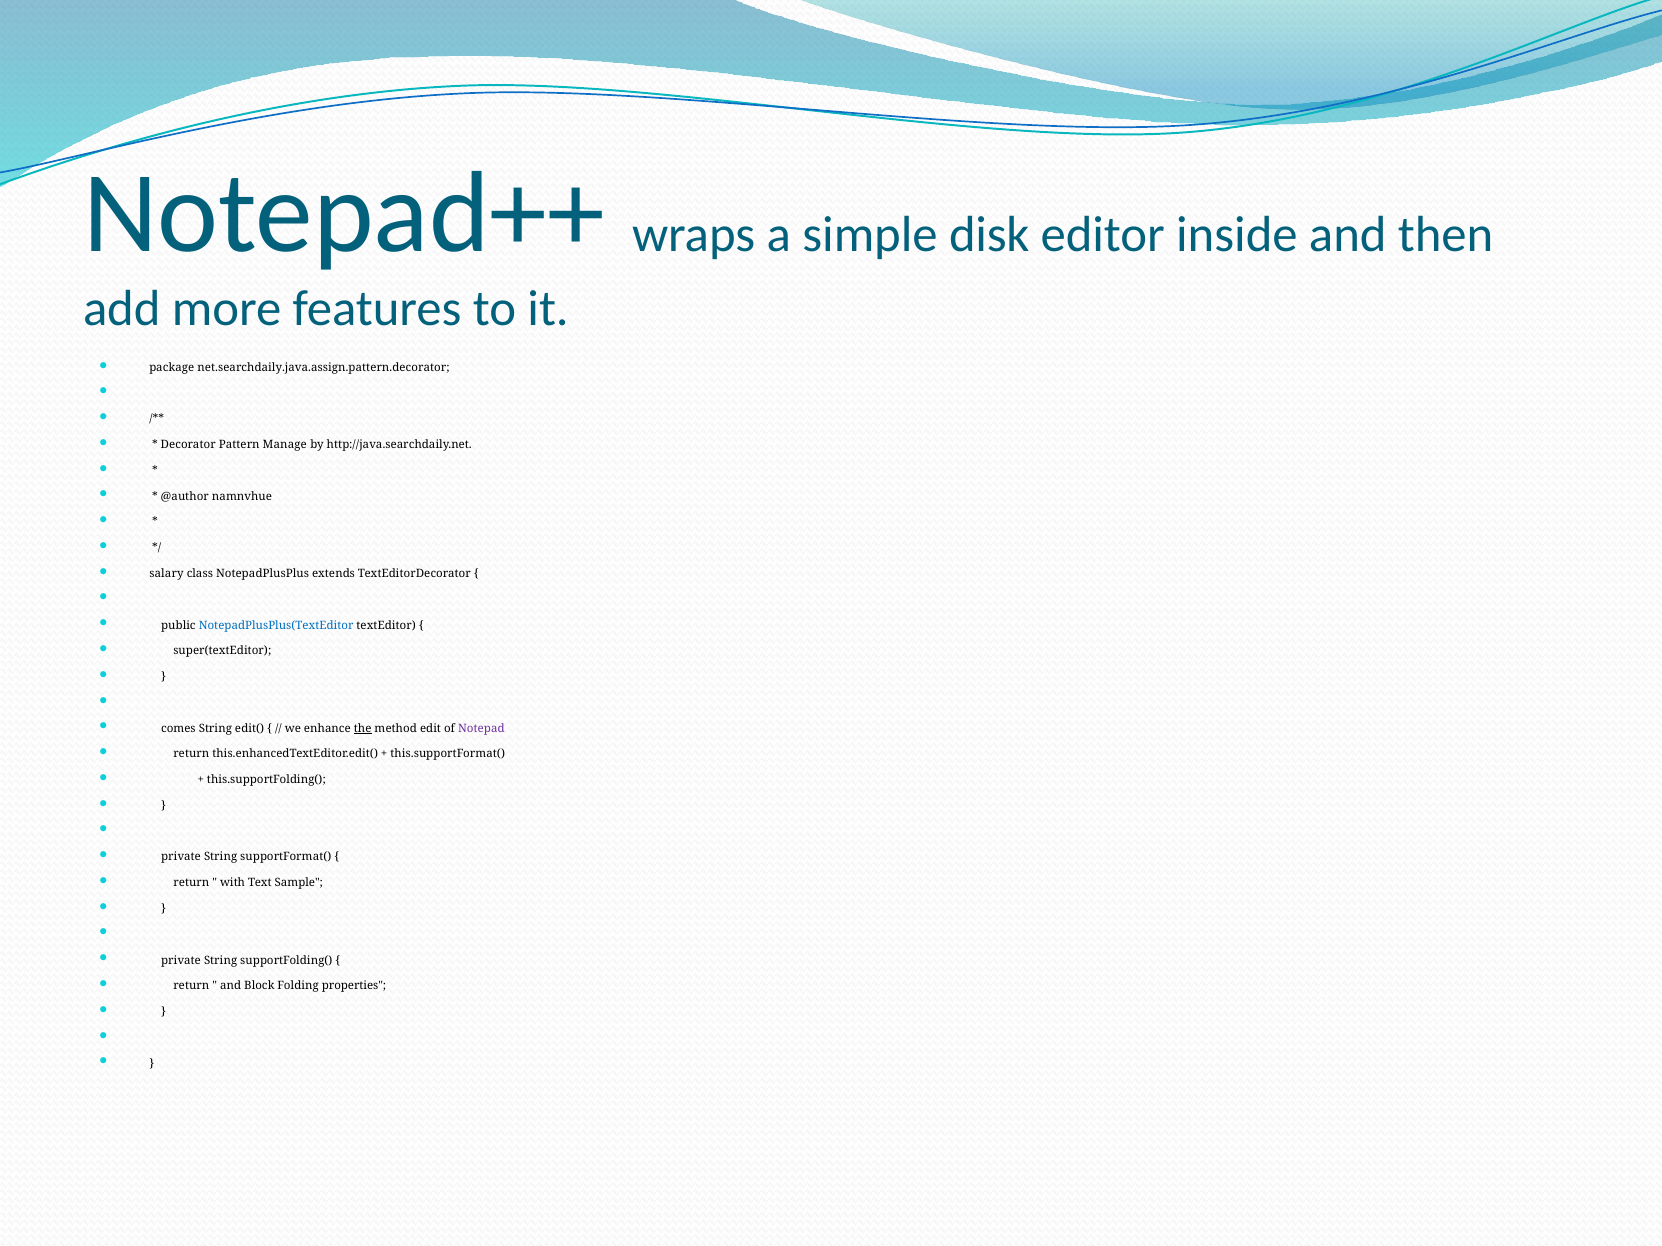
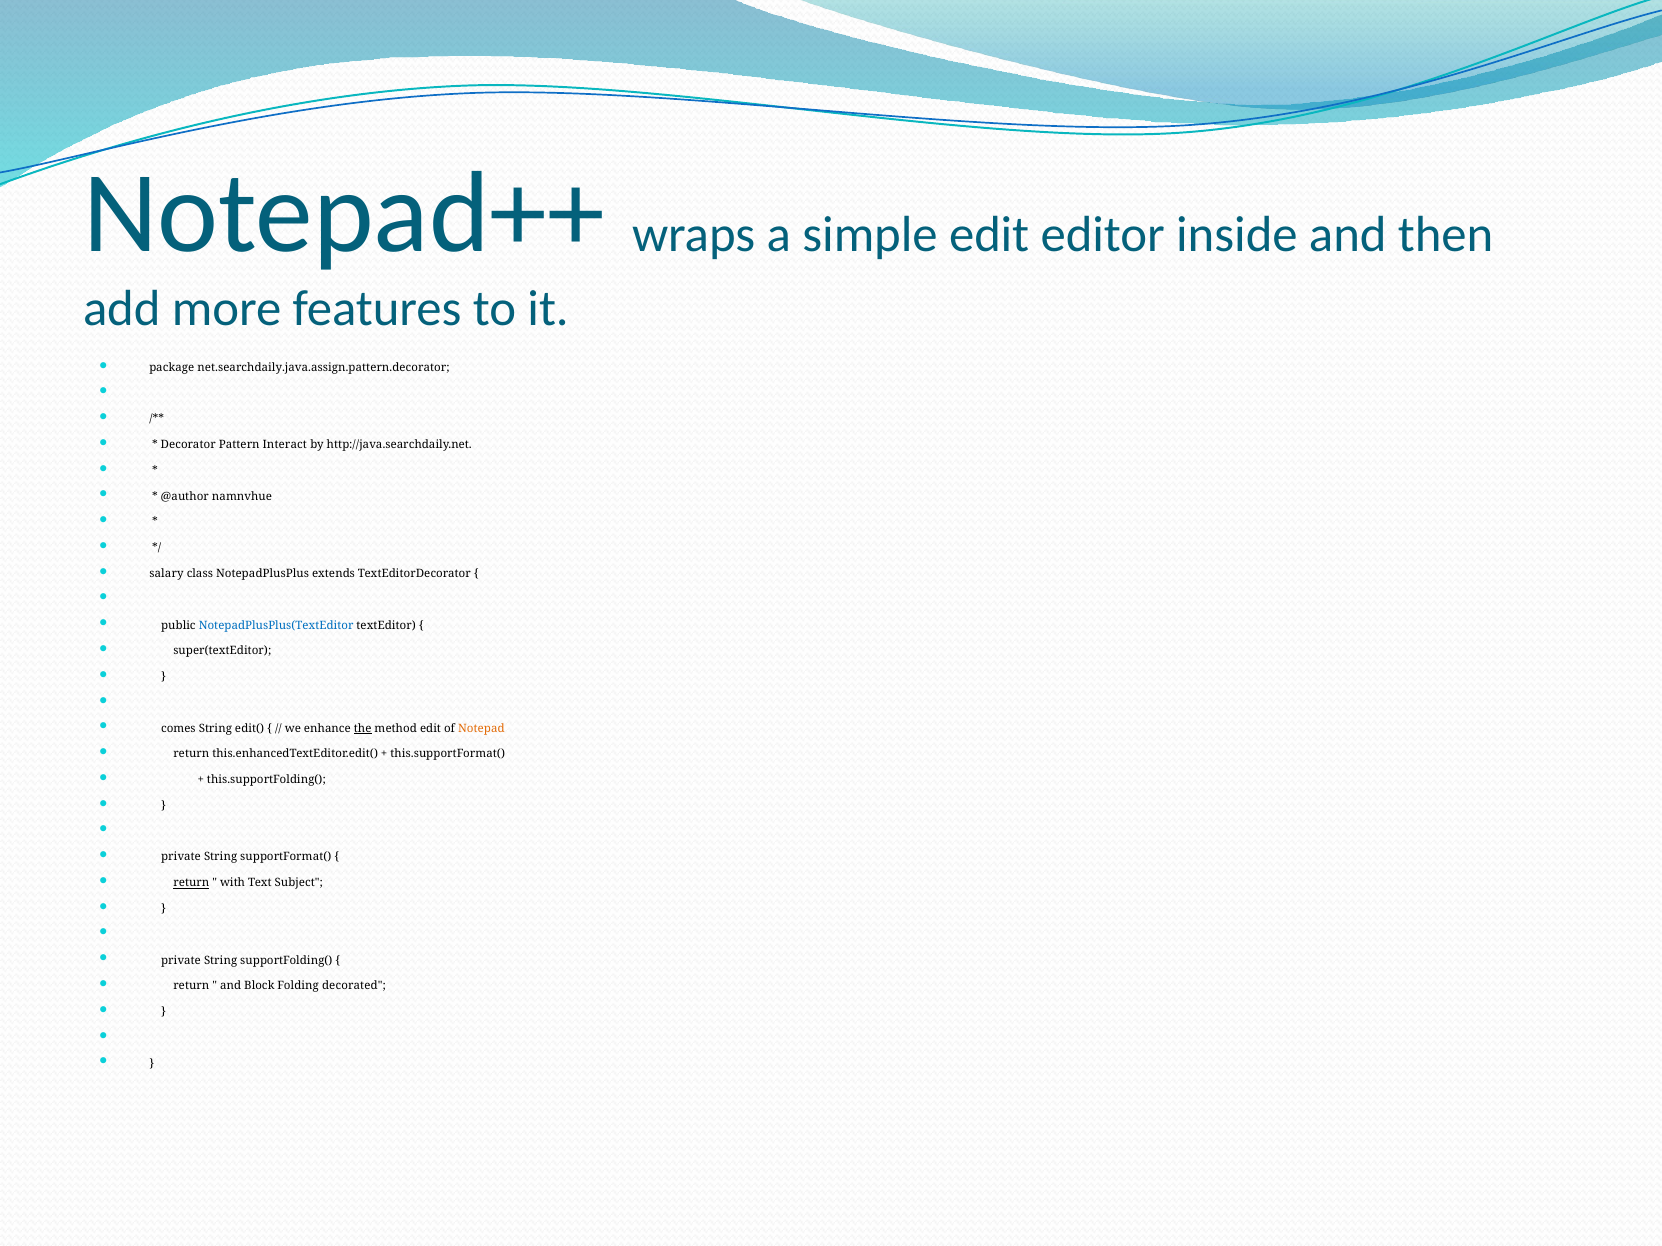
simple disk: disk -> edit
Manage: Manage -> Interact
Notepad colour: purple -> orange
return at (191, 883) underline: none -> present
Sample: Sample -> Subject
properties: properties -> decorated
